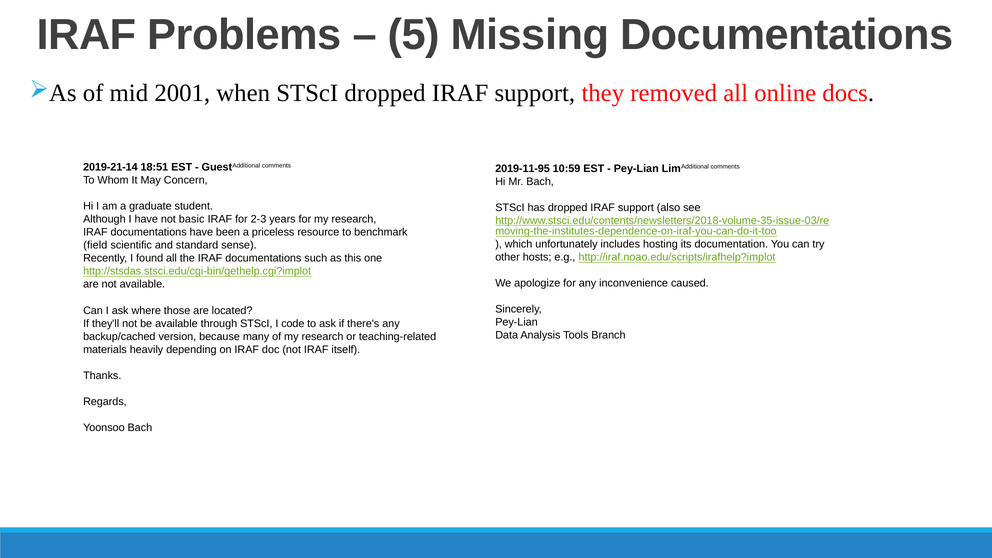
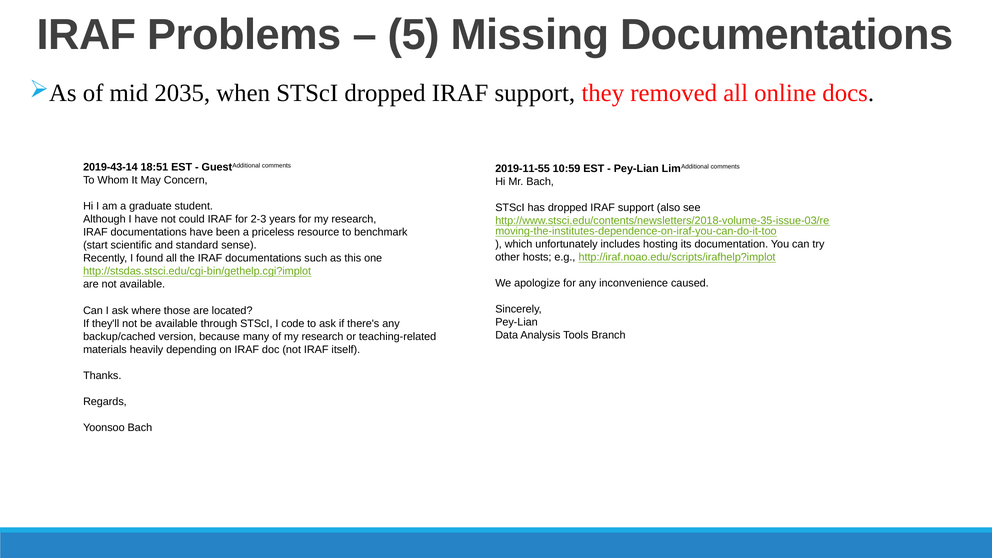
2001: 2001 -> 2035
2019-21-14: 2019-21-14 -> 2019-43-14
2019-11-95: 2019-11-95 -> 2019-11-55
basic: basic -> could
field: field -> start
